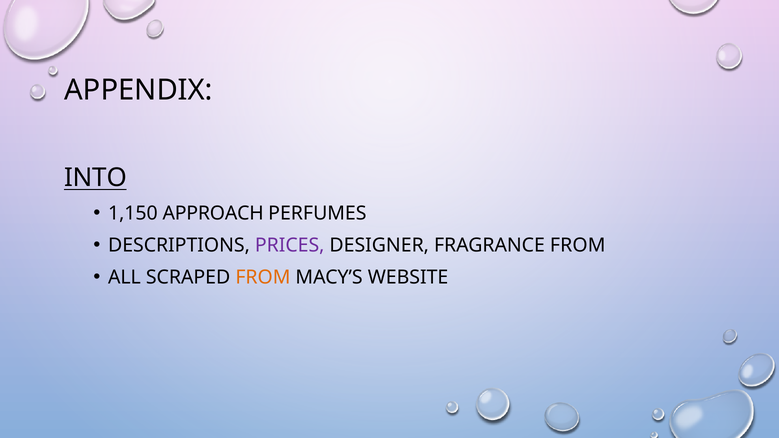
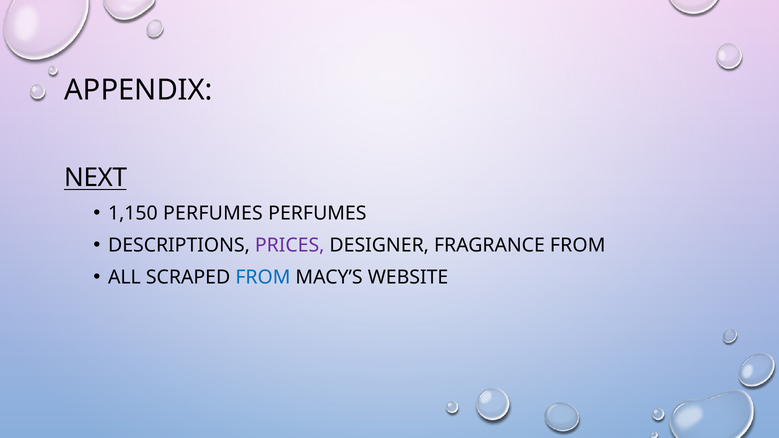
INTO: INTO -> NEXT
1,150 APPROACH: APPROACH -> PERFUMES
FROM at (263, 278) colour: orange -> blue
